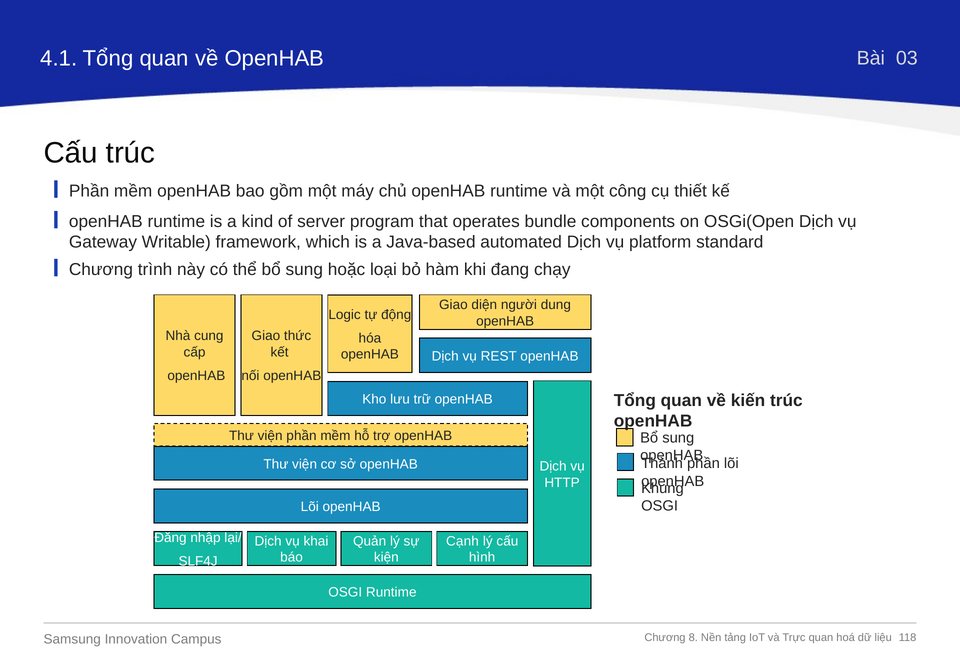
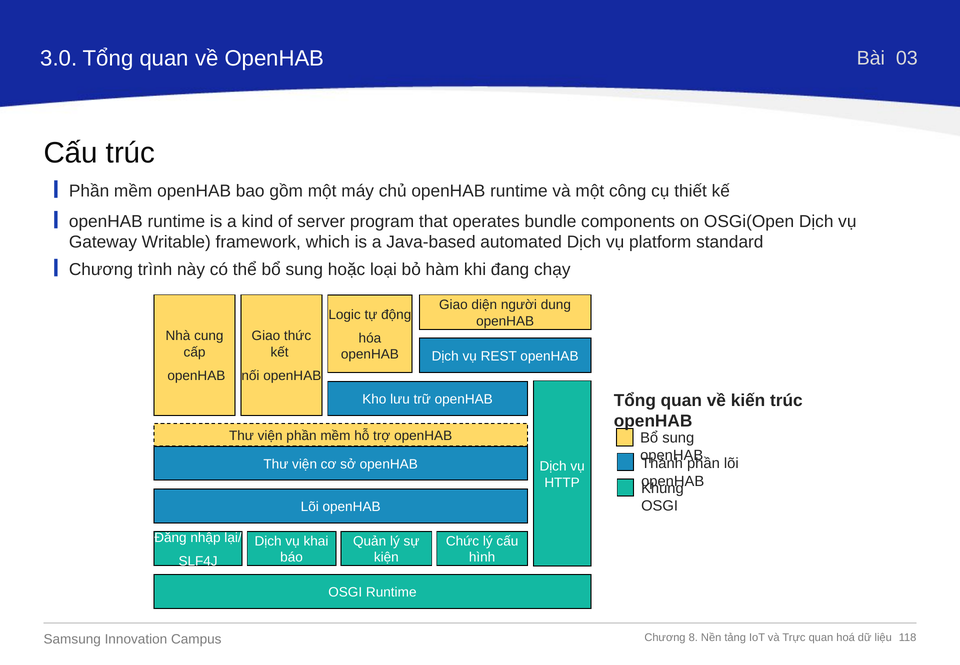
4.1: 4.1 -> 3.0
Cạnh: Cạnh -> Chức
